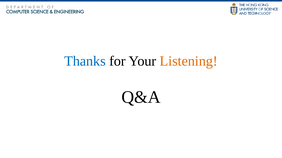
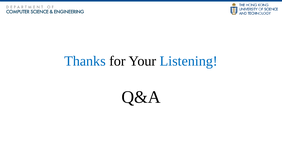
Listening colour: orange -> blue
